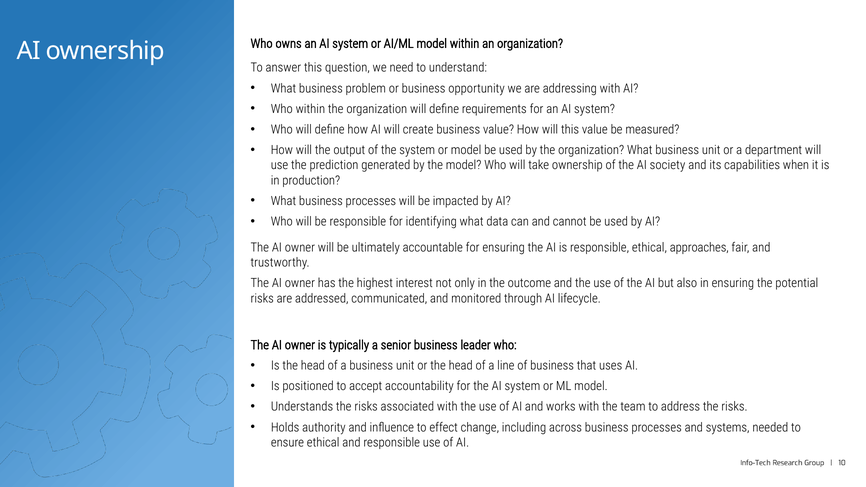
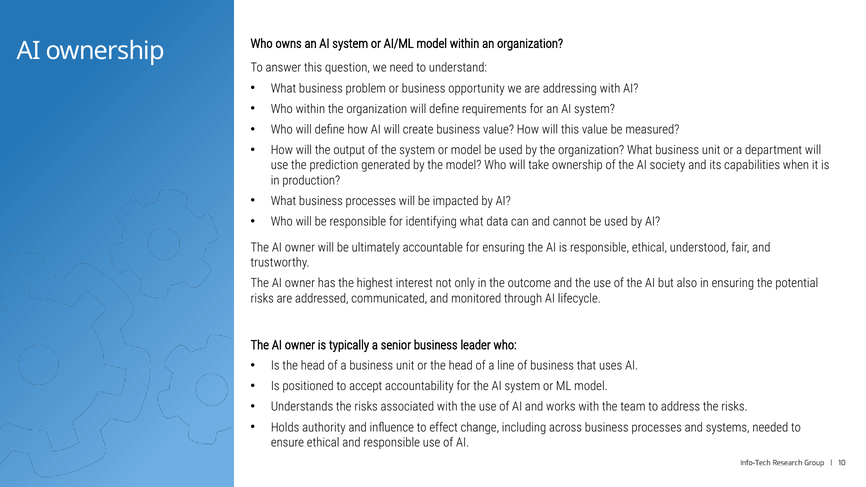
approaches: approaches -> understood
